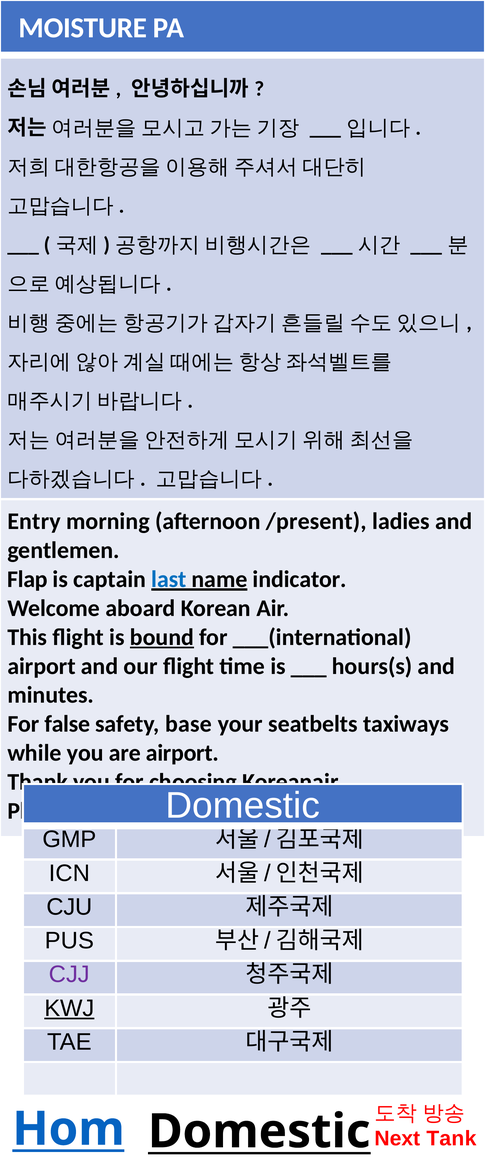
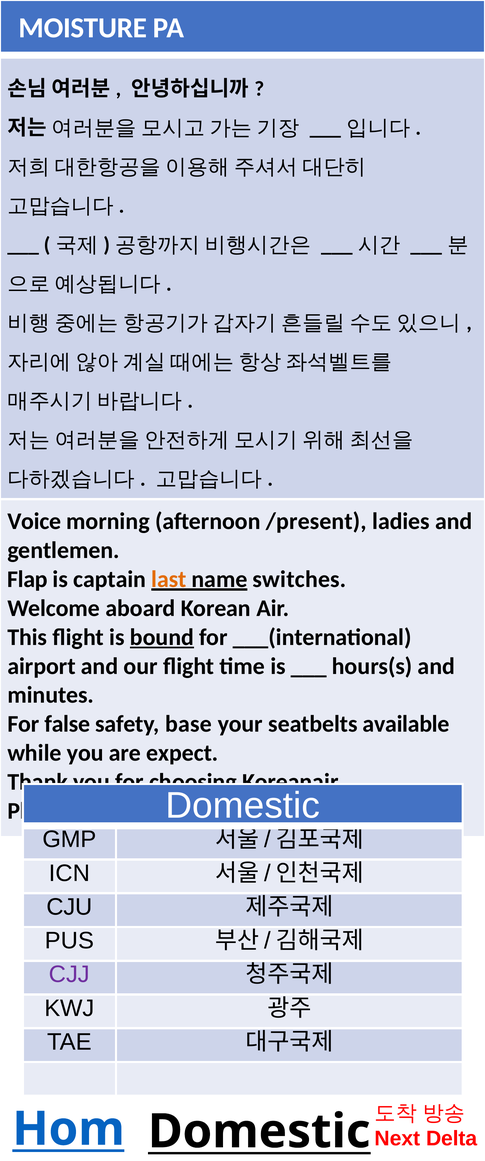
Entry: Entry -> Voice
last colour: blue -> orange
indicator: indicator -> switches
taxiways: taxiways -> available
are airport: airport -> expect
KWJ underline: present -> none
Tank: Tank -> Delta
